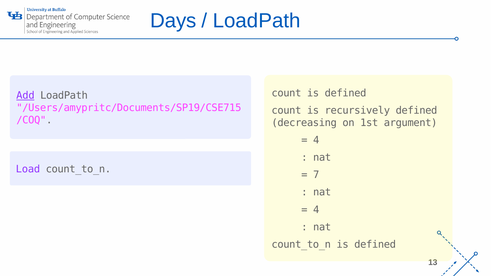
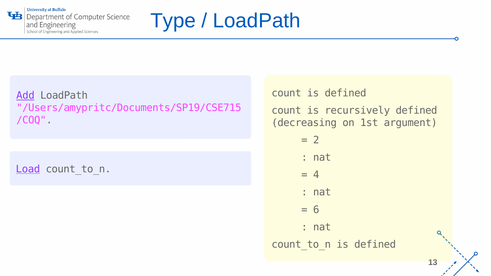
Days: Days -> Type
4 at (316, 140): 4 -> 2
Load underline: none -> present
7: 7 -> 4
4 at (316, 210): 4 -> 6
